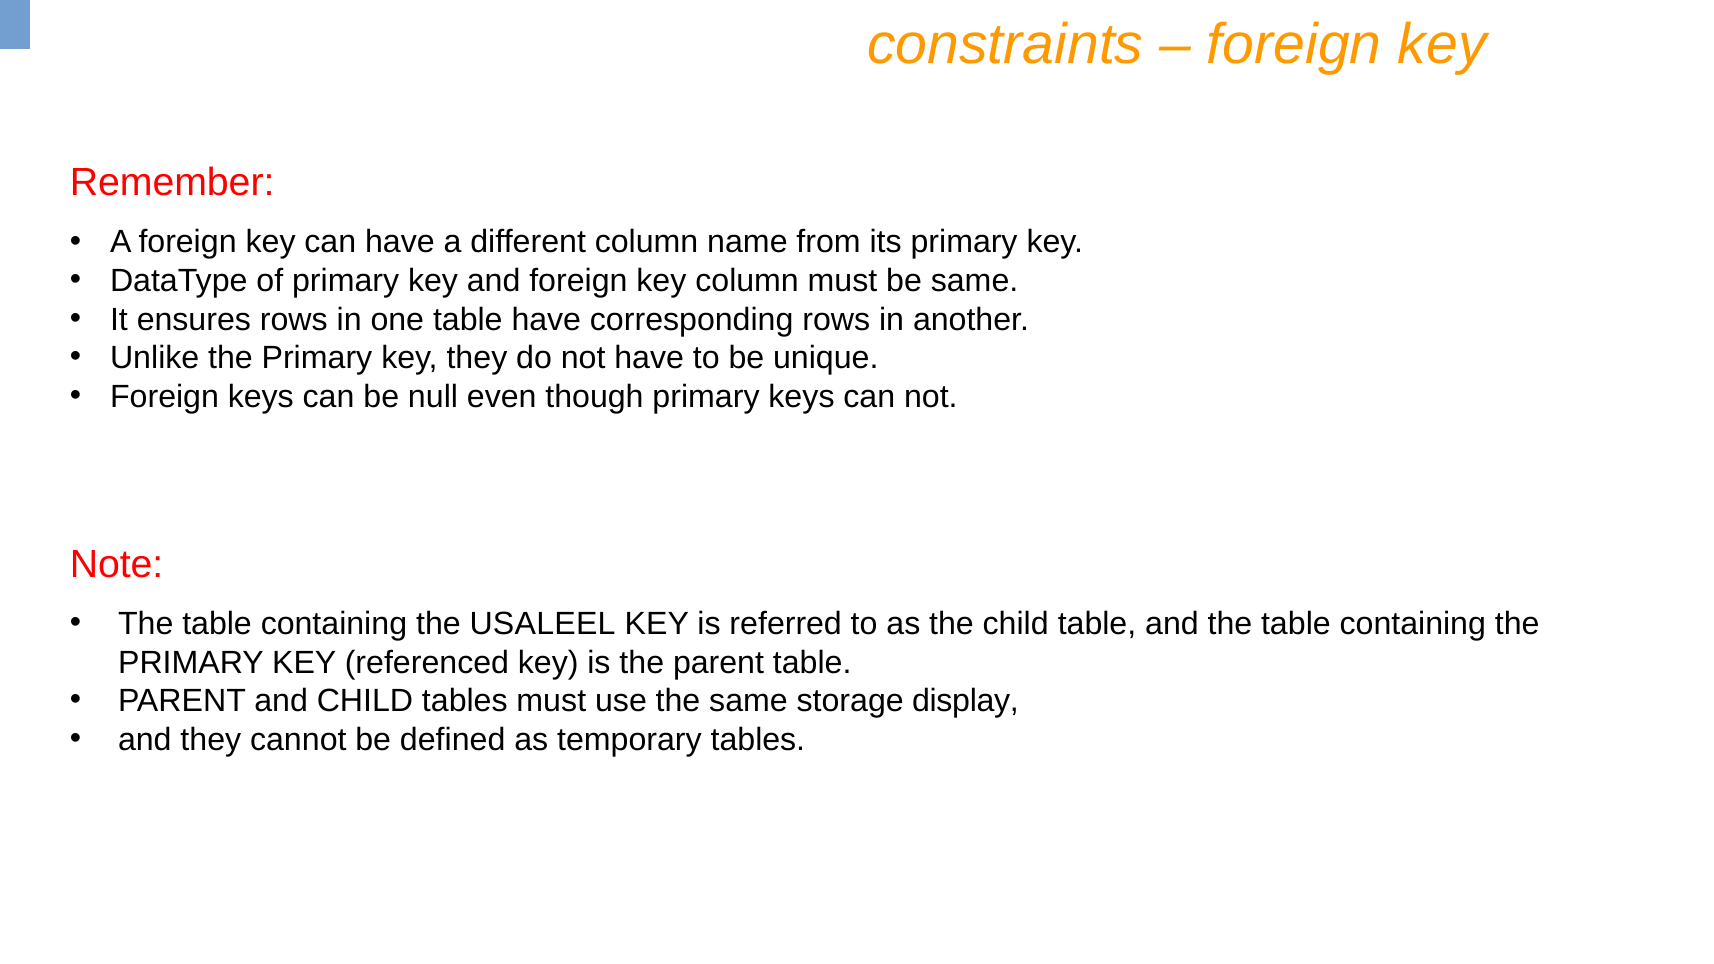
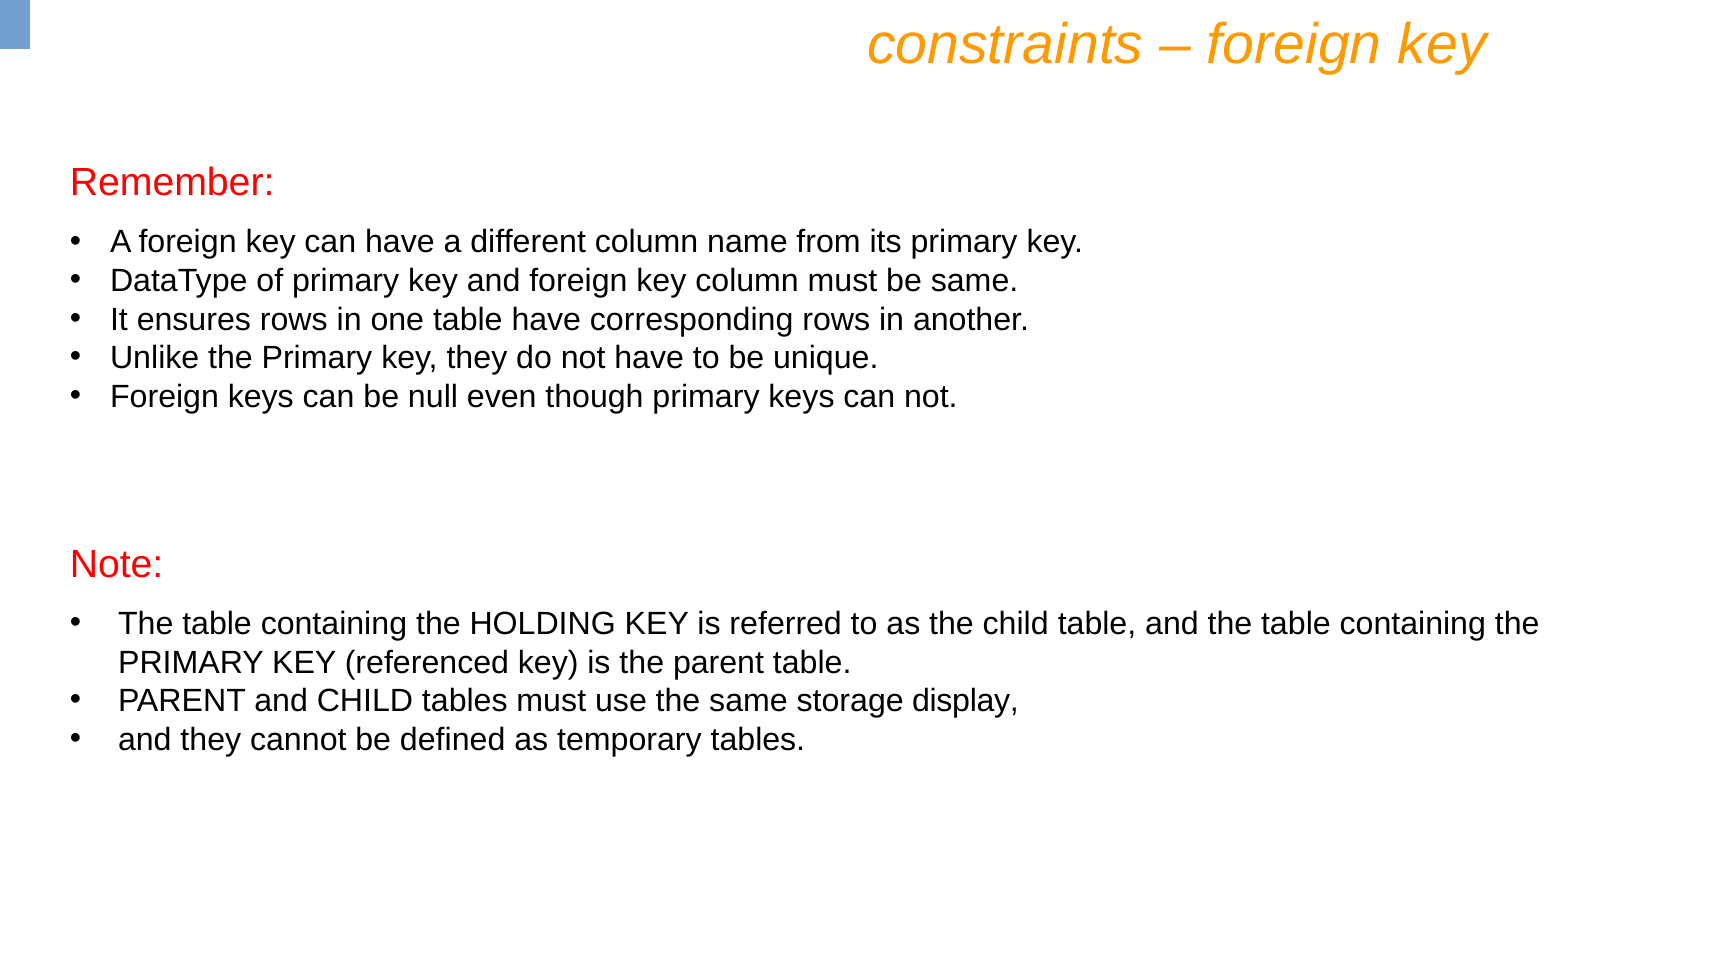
USALEEL: USALEEL -> HOLDING
